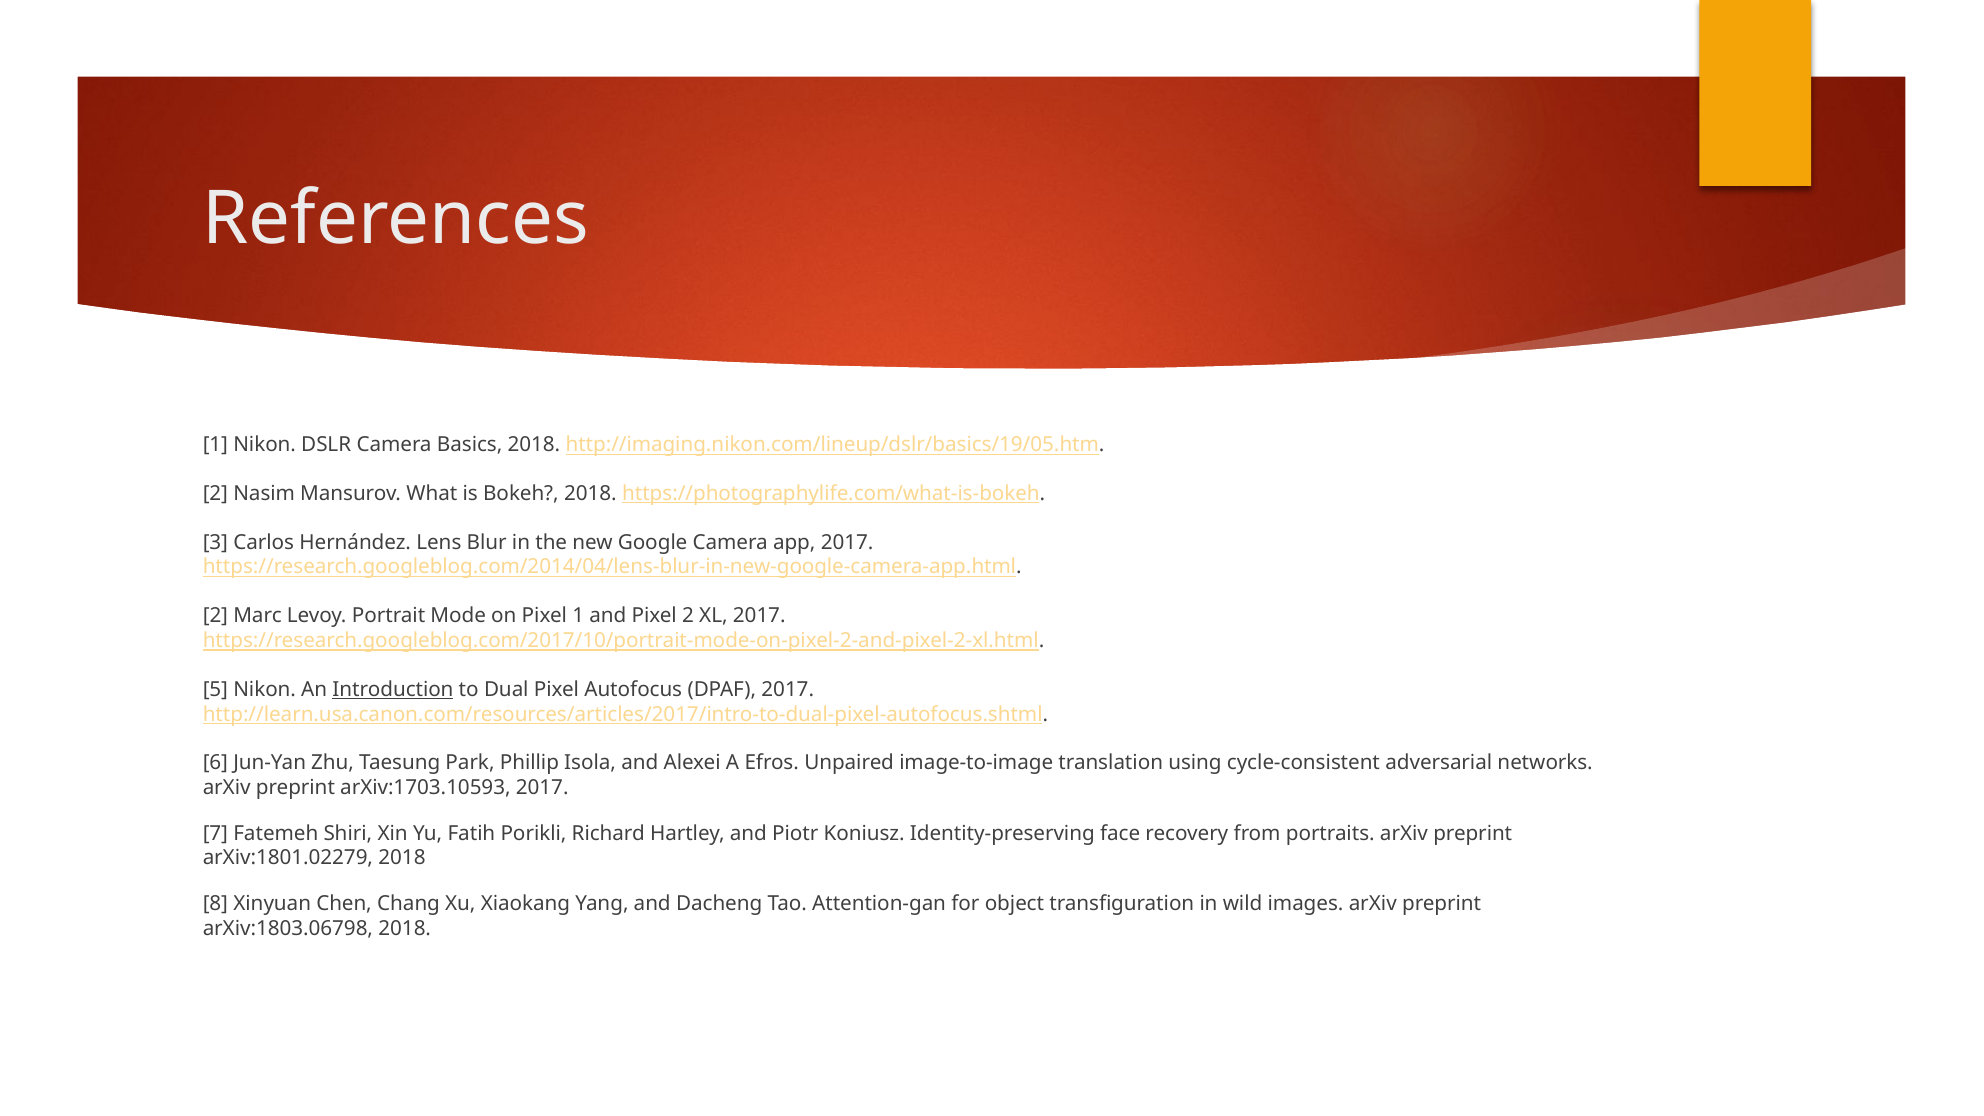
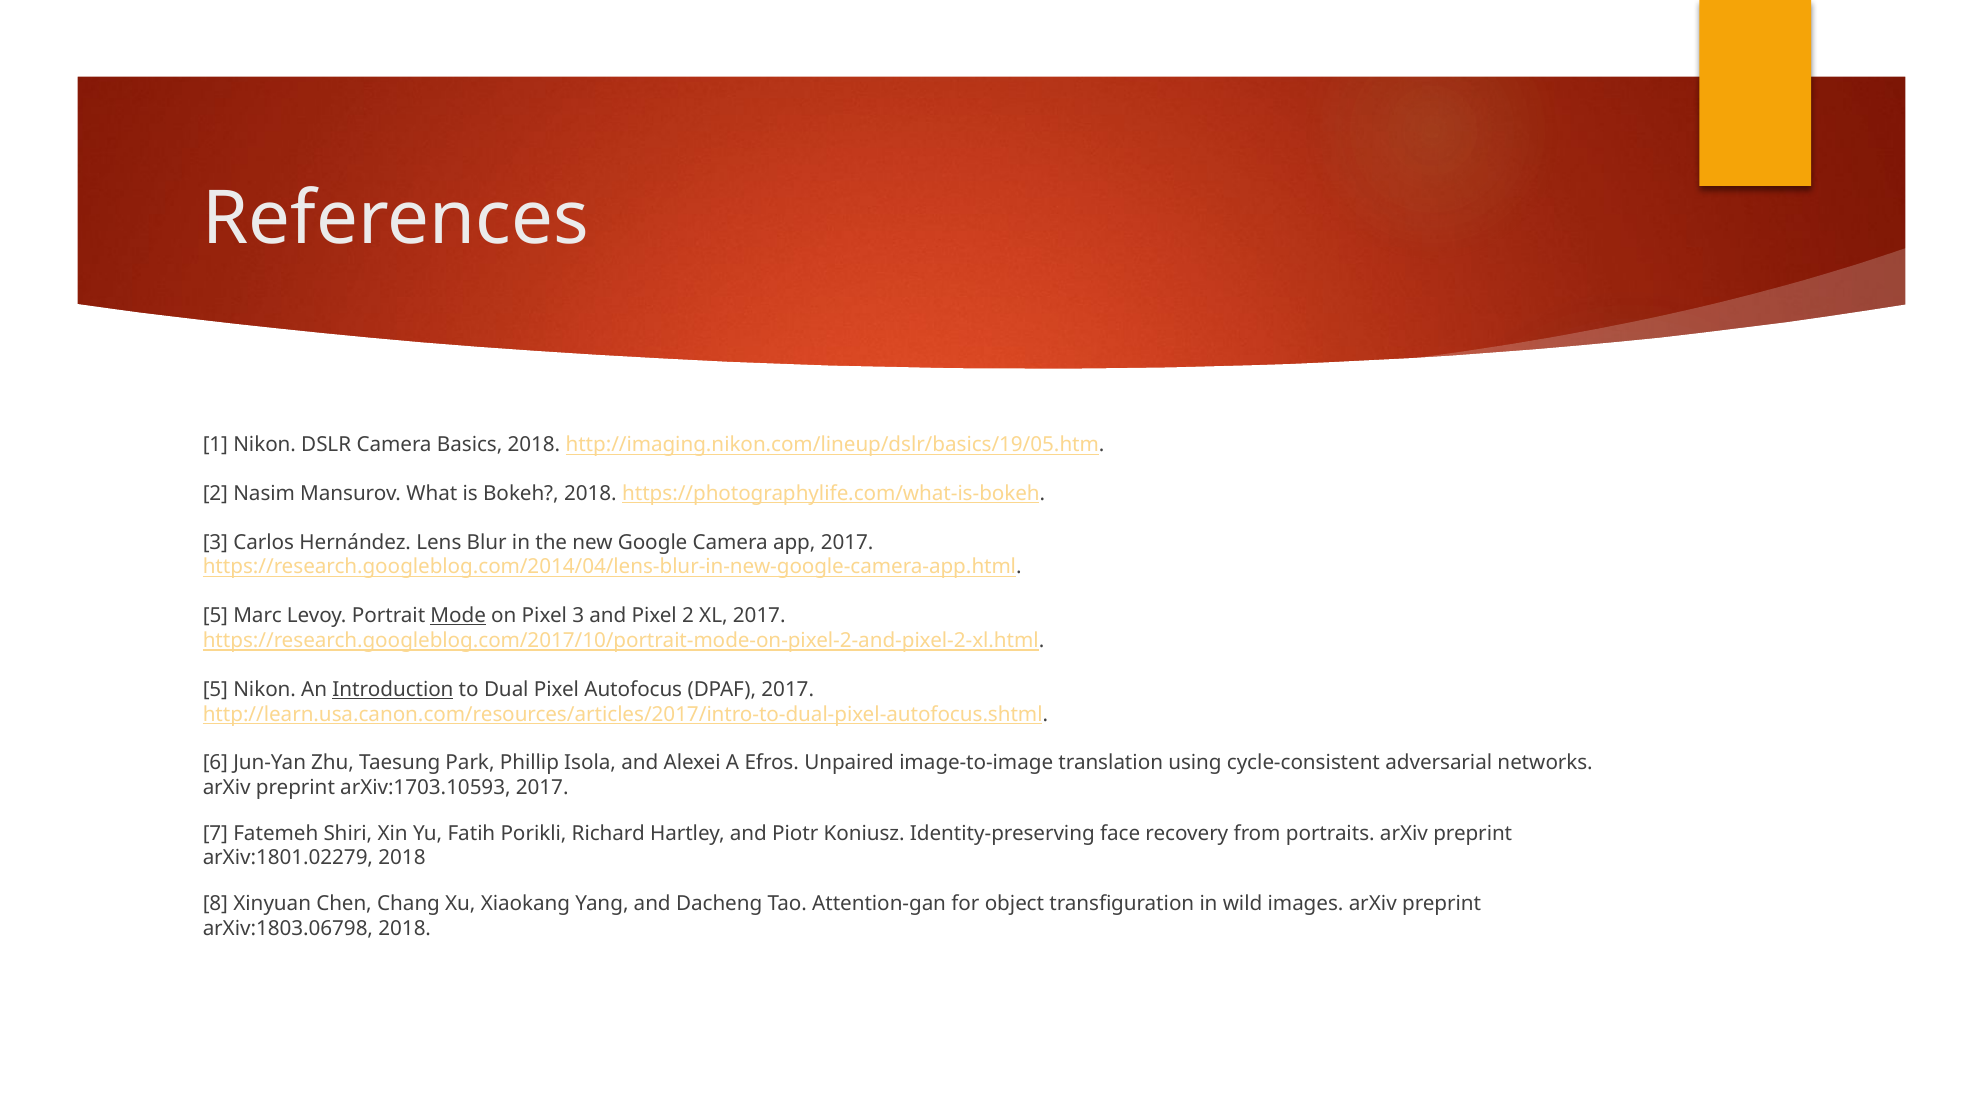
2 at (215, 616): 2 -> 5
Mode underline: none -> present
Pixel 1: 1 -> 3
